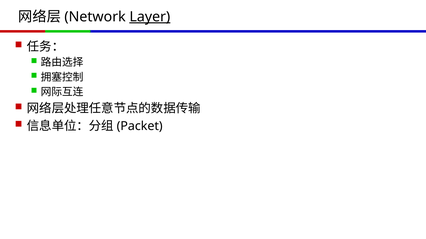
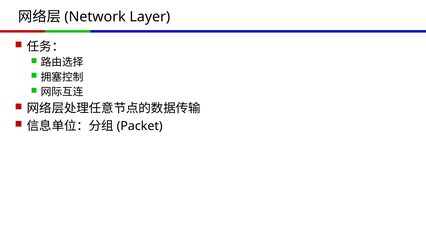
Layer underline: present -> none
